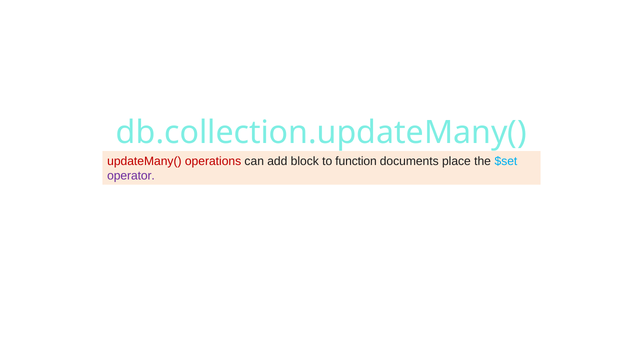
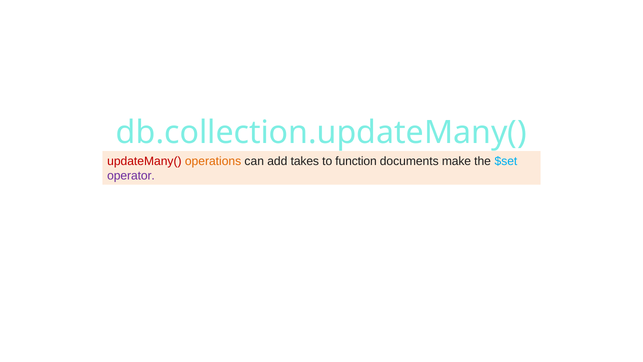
operations colour: red -> orange
block: block -> takes
place: place -> make
